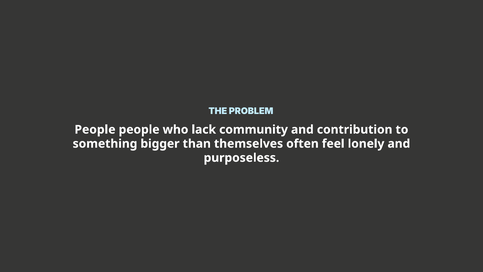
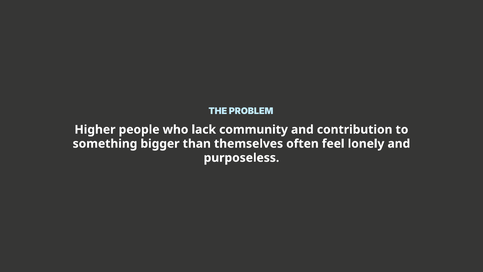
People at (95, 129): People -> Higher
